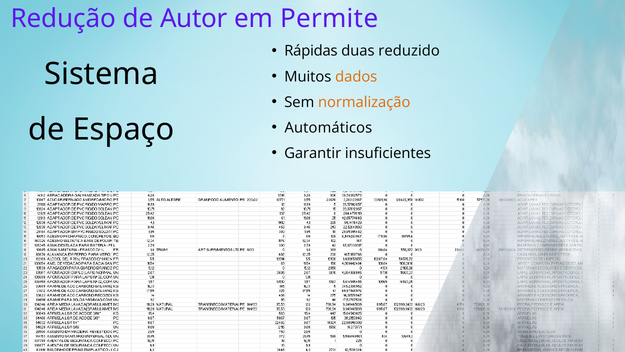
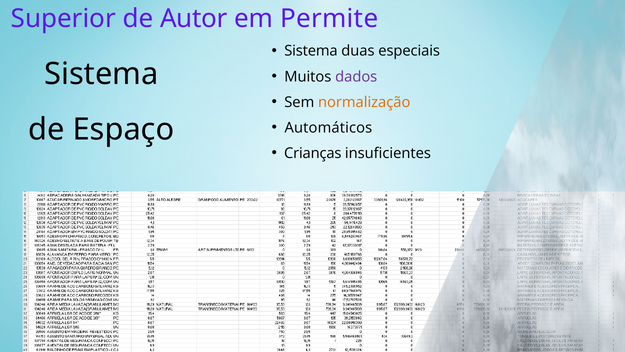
Redução: Redução -> Superior
Rápidas at (311, 51): Rápidas -> Sistema
reduzido: reduzido -> especiais
dados colour: orange -> purple
Garantir: Garantir -> Crianças
